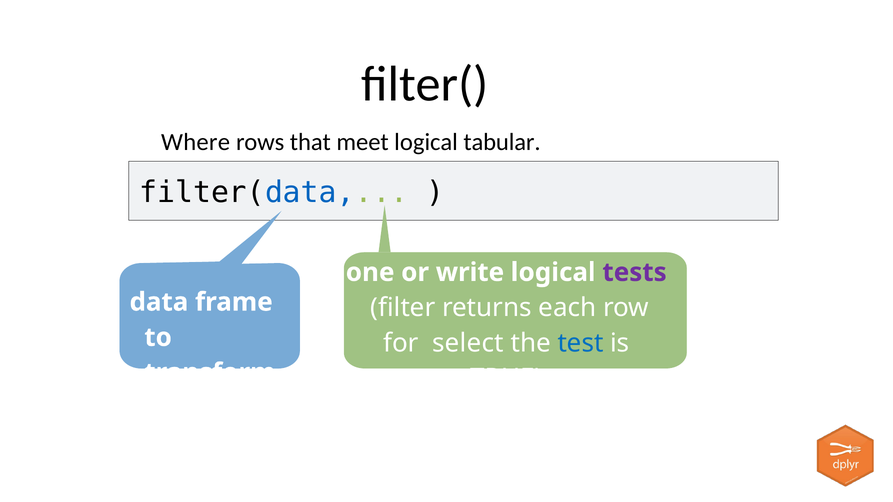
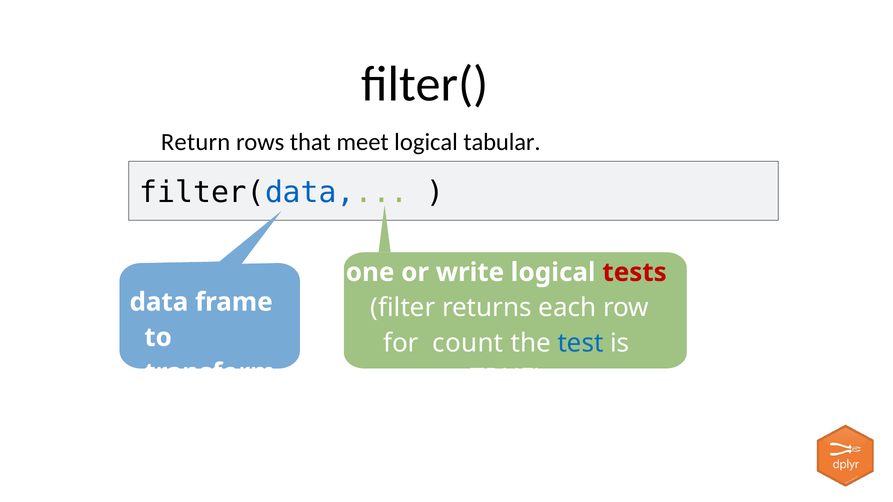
Where: Where -> Return
tests colour: purple -> red
select: select -> count
